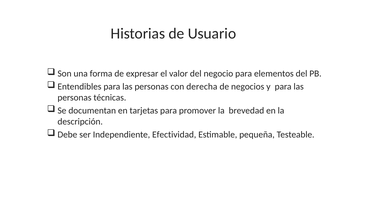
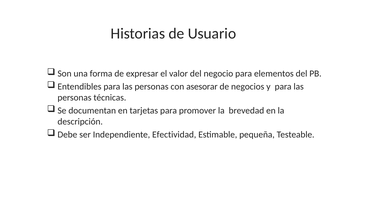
derecha: derecha -> asesorar
